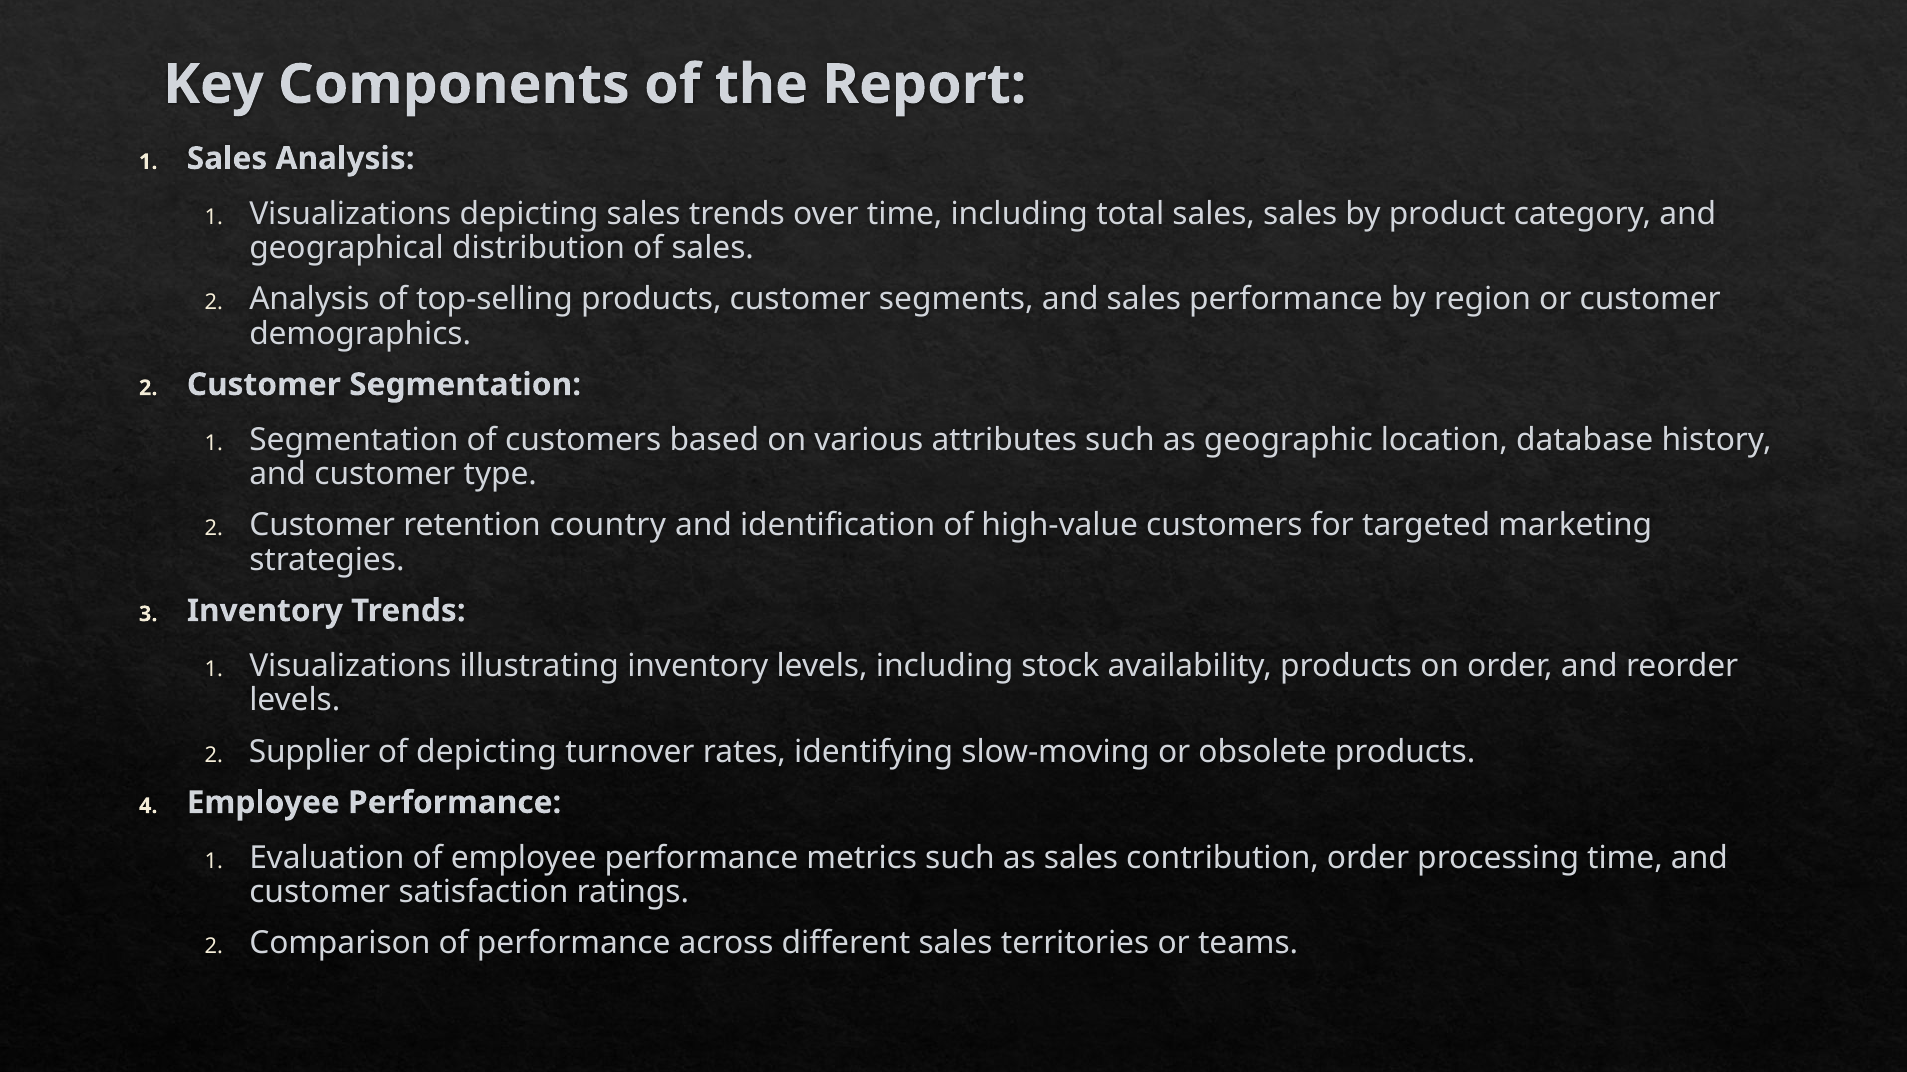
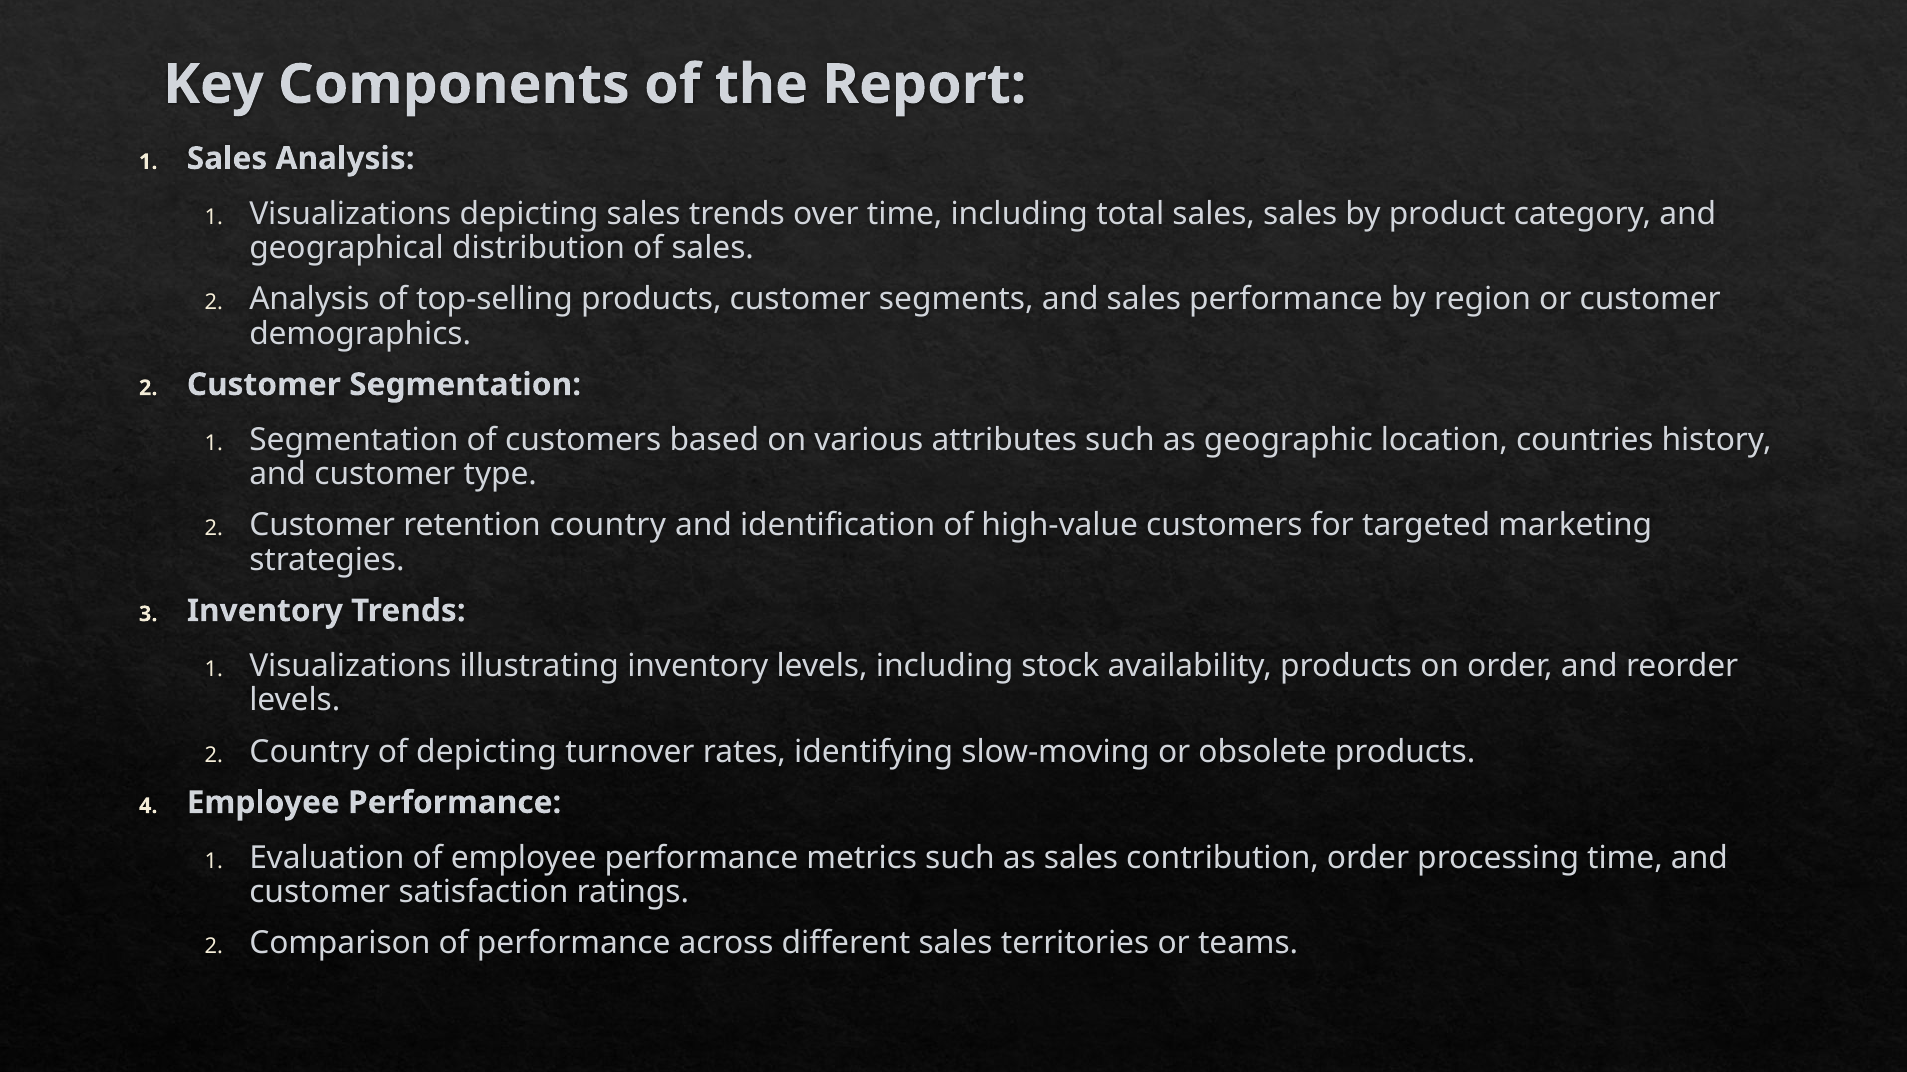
database: database -> countries
Supplier at (310, 752): Supplier -> Country
